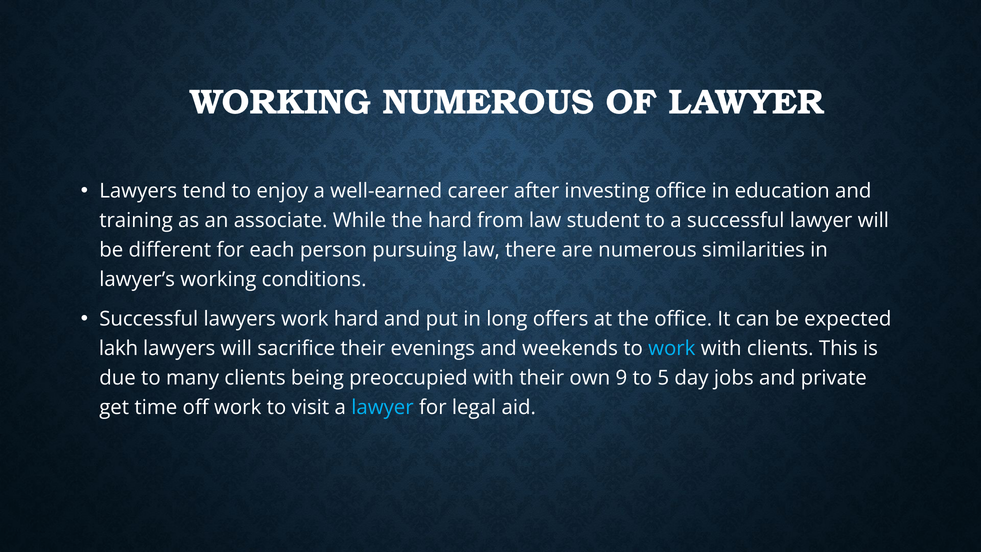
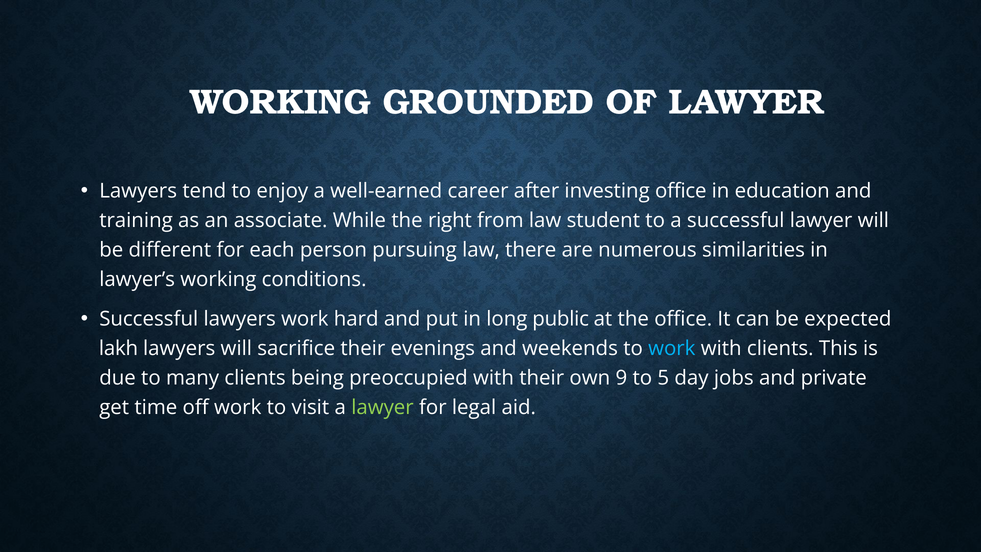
WORKING NUMEROUS: NUMEROUS -> GROUNDED
the hard: hard -> right
offers: offers -> public
lawyer at (382, 407) colour: light blue -> light green
